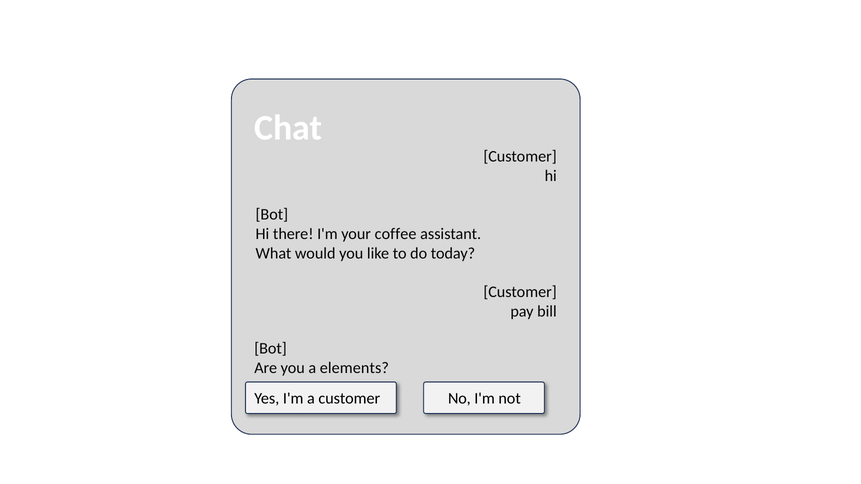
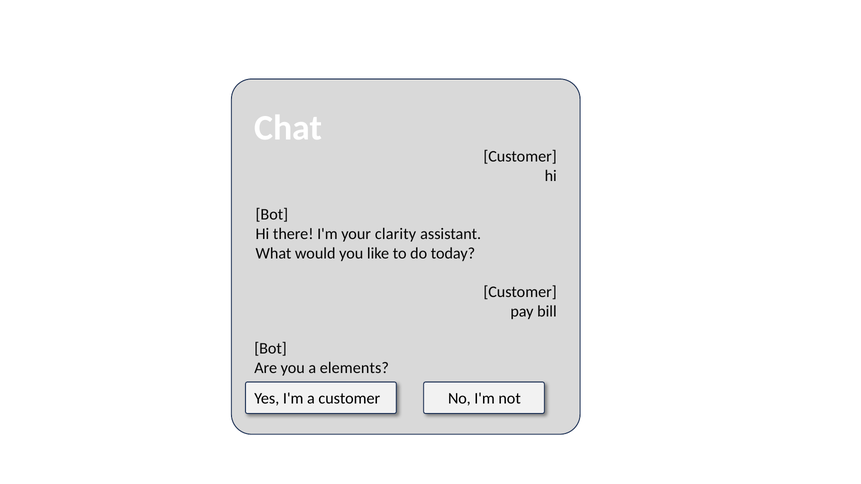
coffee: coffee -> clarity
